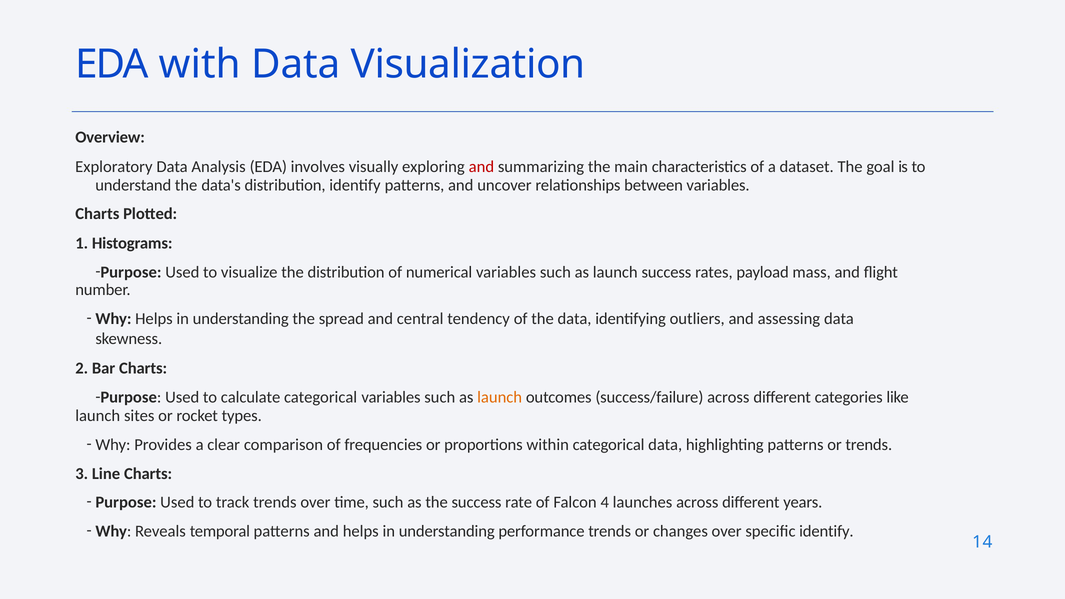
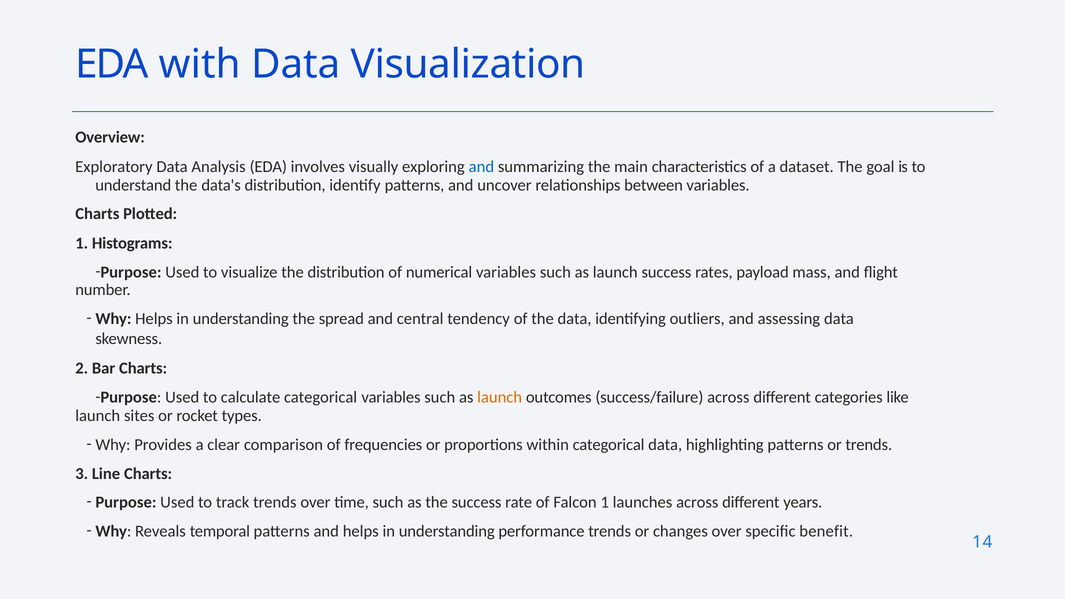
and at (481, 167) colour: red -> blue
4: 4 -> 1
specific identify: identify -> benefit
